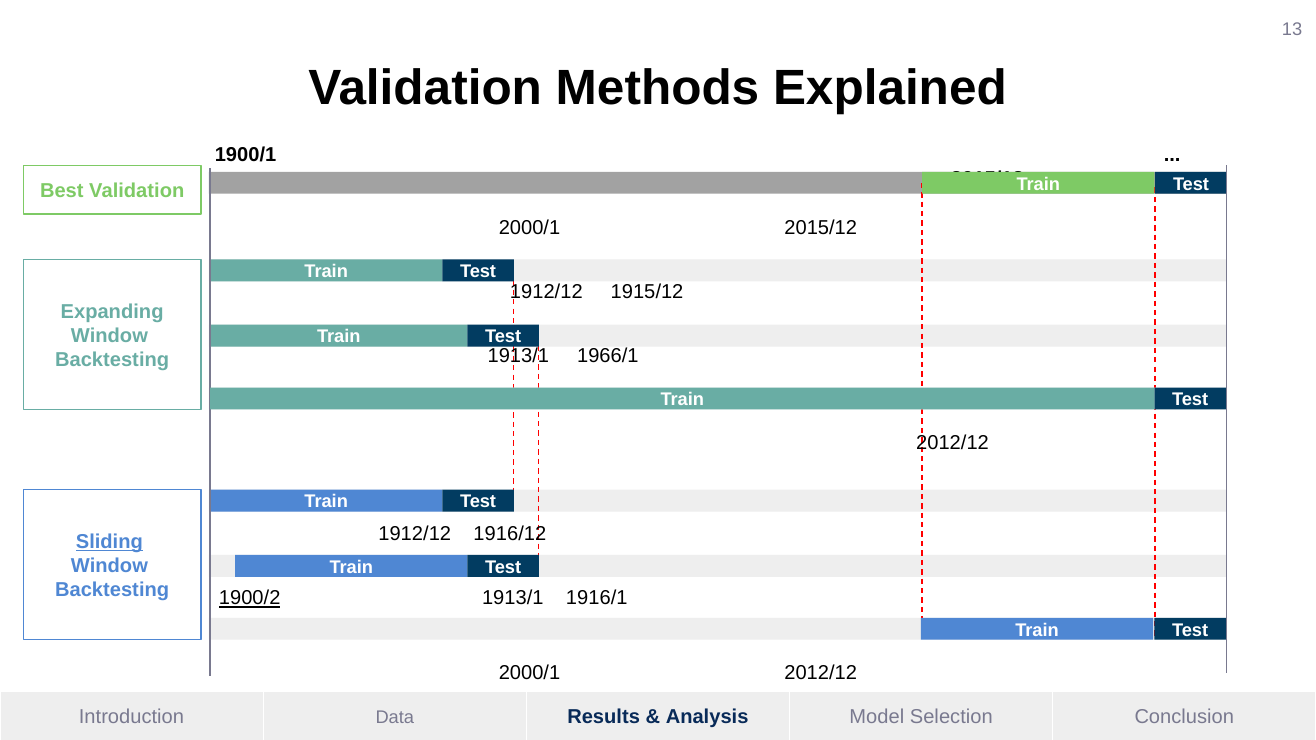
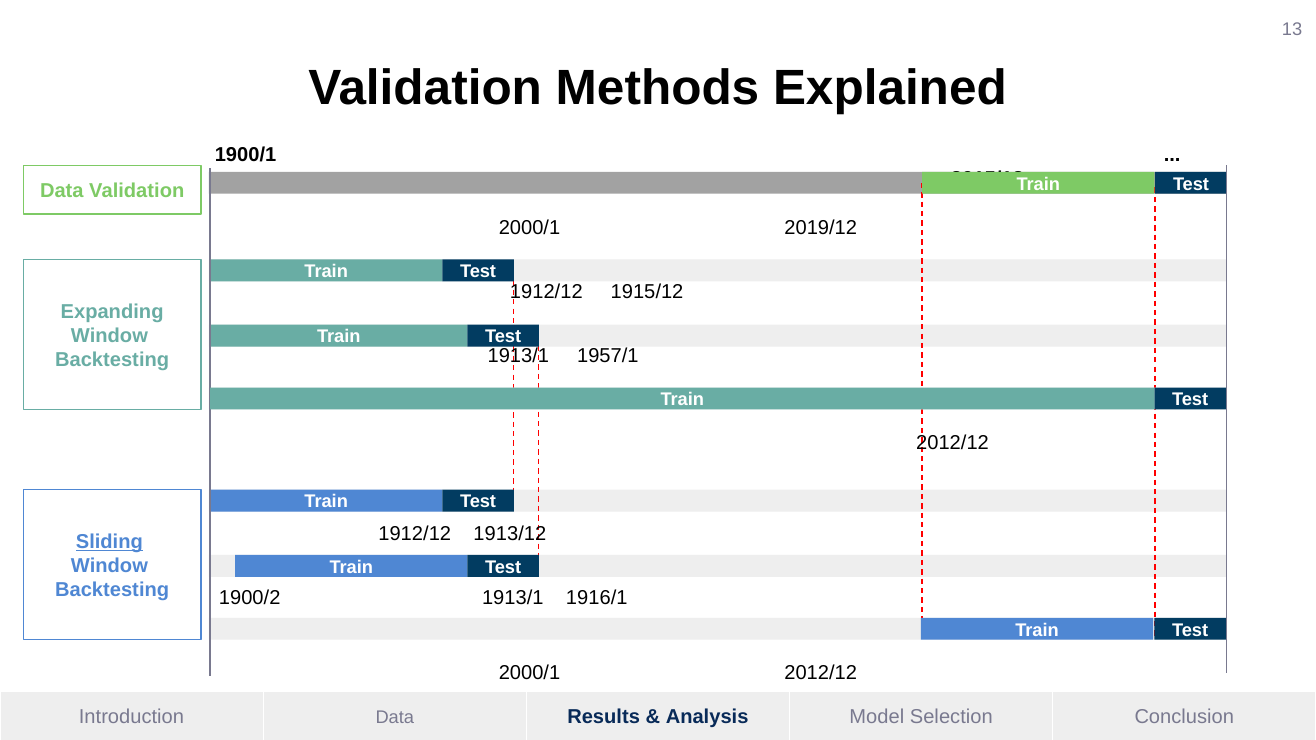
Best at (62, 191): Best -> Data
2000/1 2015/12: 2015/12 -> 2019/12
1966/1: 1966/1 -> 1957/1
1916/12: 1916/12 -> 1913/12
1900/2 underline: present -> none
